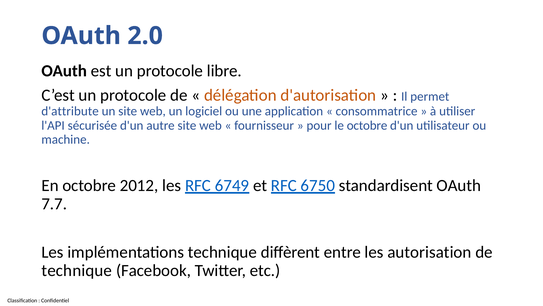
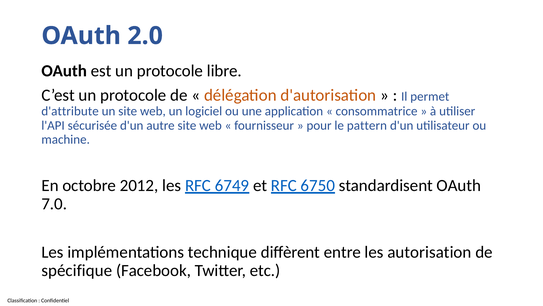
le octobre: octobre -> pattern
7.7: 7.7 -> 7.0
technique at (77, 270): technique -> spécifique
